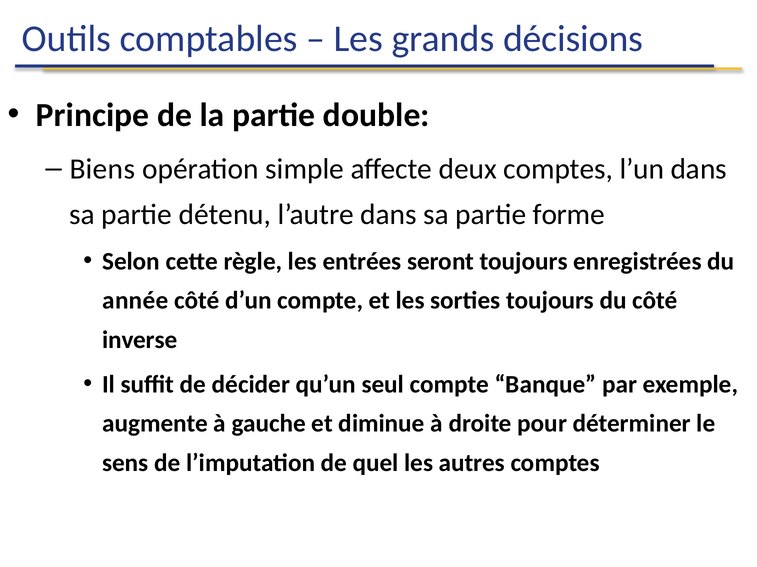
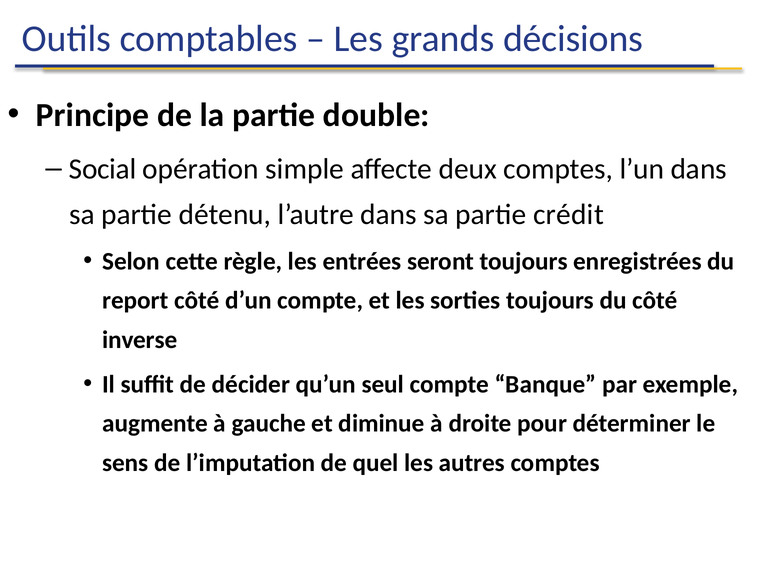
Biens: Biens -> Social
forme: forme -> crédit
année: année -> report
